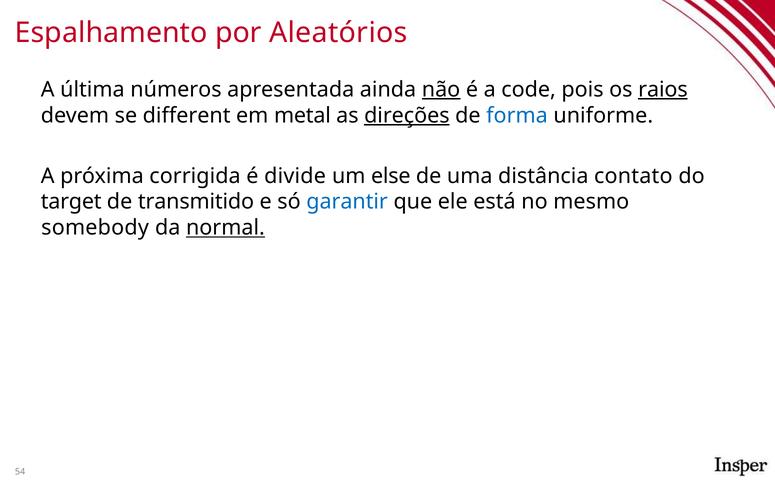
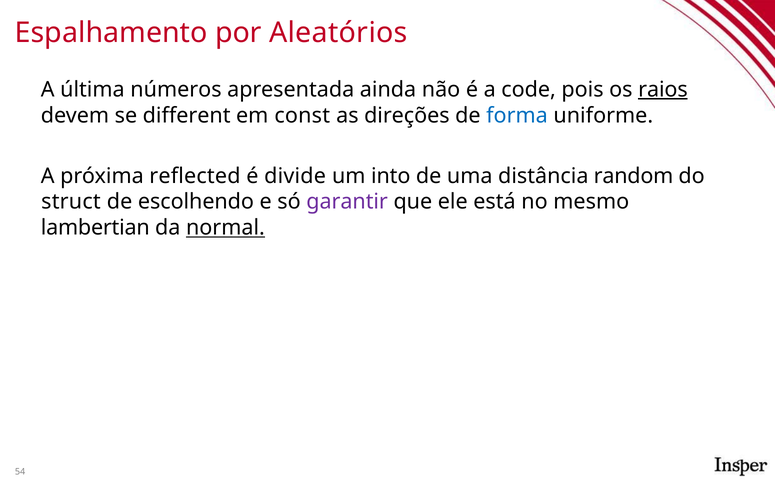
não underline: present -> none
metal: metal -> const
direções underline: present -> none
corrigida: corrigida -> reflected
else: else -> into
contato: contato -> random
target: target -> struct
transmitido: transmitido -> escolhendo
garantir colour: blue -> purple
somebody: somebody -> lambertian
